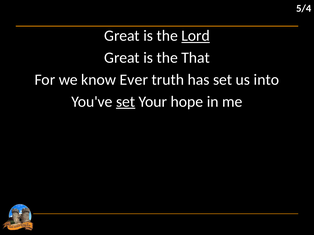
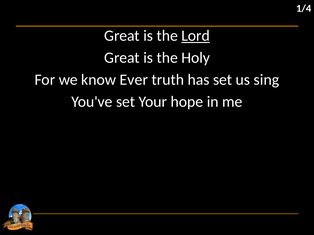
5/4: 5/4 -> 1/4
That: That -> Holy
into: into -> sing
set at (126, 102) underline: present -> none
